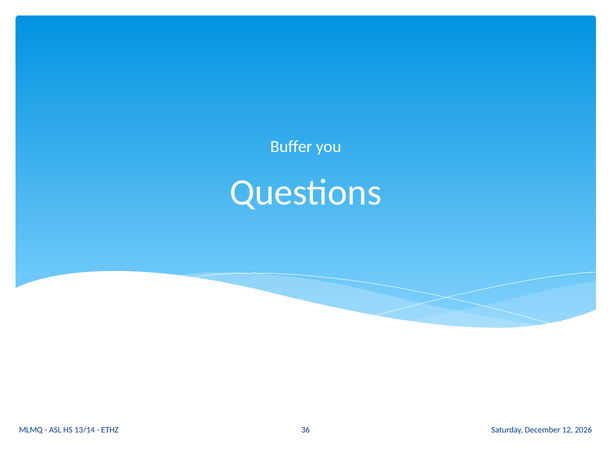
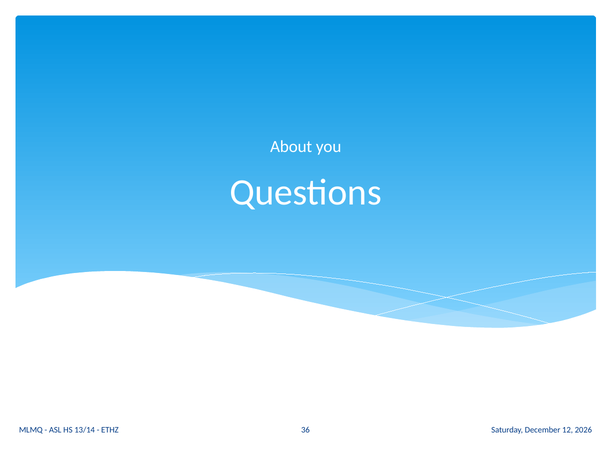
Buffer: Buffer -> About
